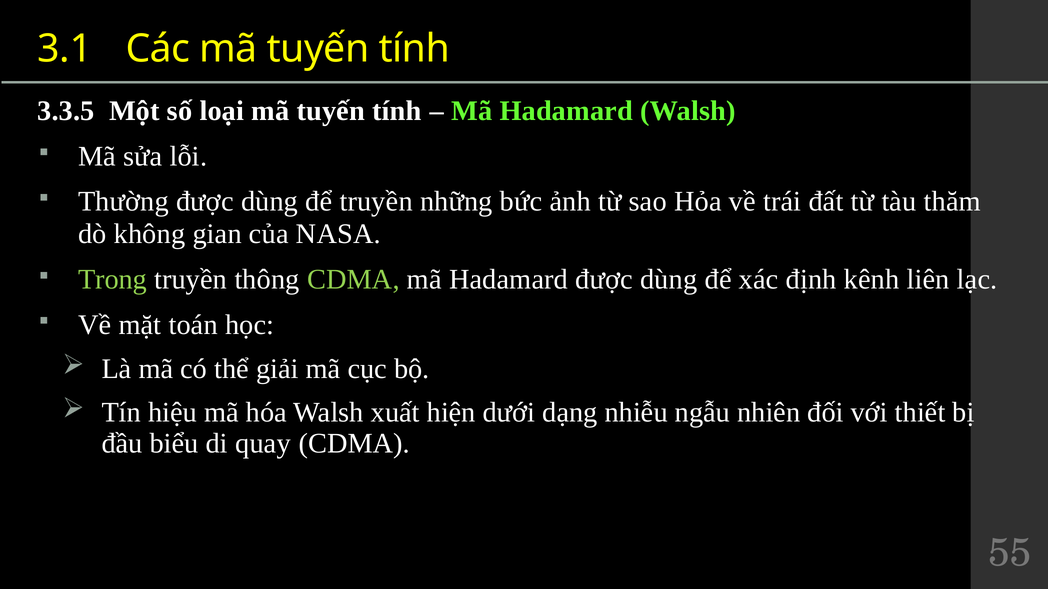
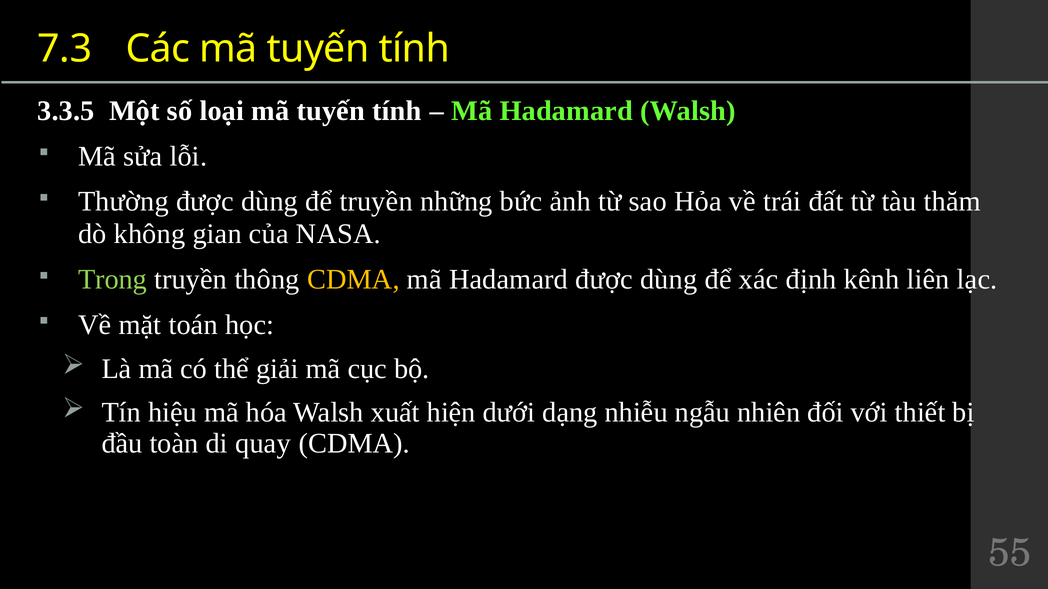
3.1: 3.1 -> 7.3
CDMA at (353, 280) colour: light green -> yellow
biểu: biểu -> toàn
